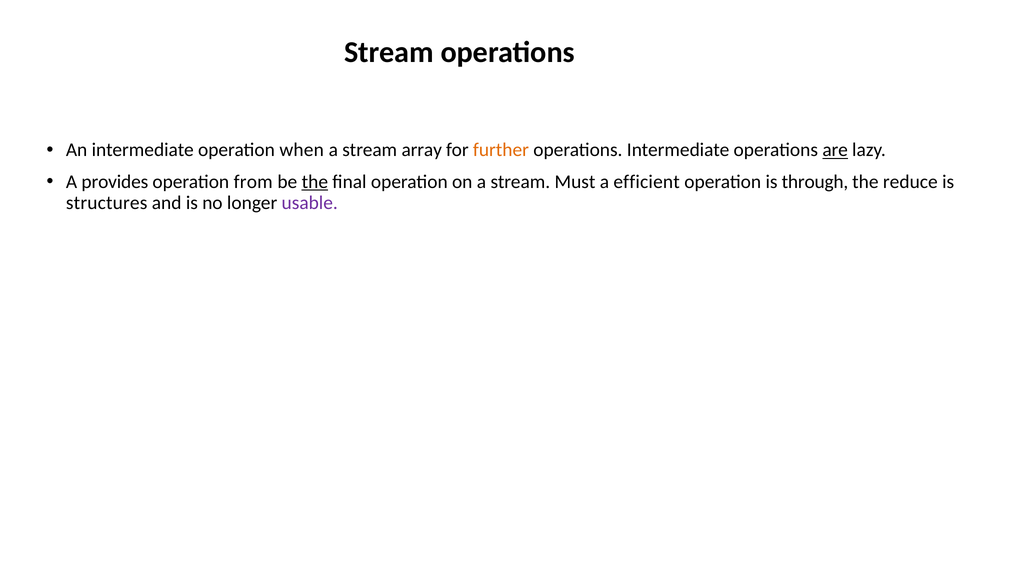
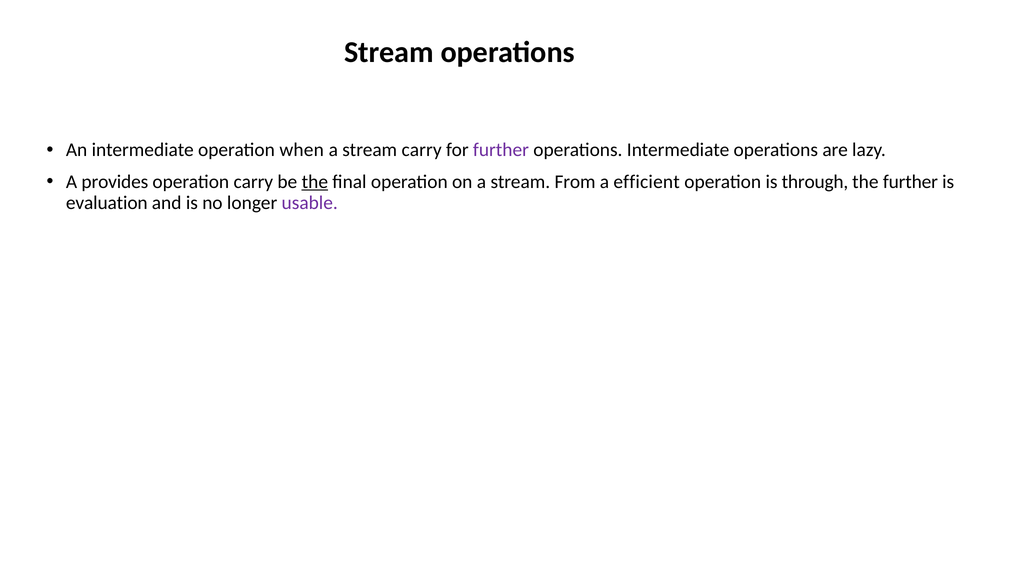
stream array: array -> carry
further at (501, 150) colour: orange -> purple
are underline: present -> none
operation from: from -> carry
Must: Must -> From
the reduce: reduce -> further
structures: structures -> evaluation
